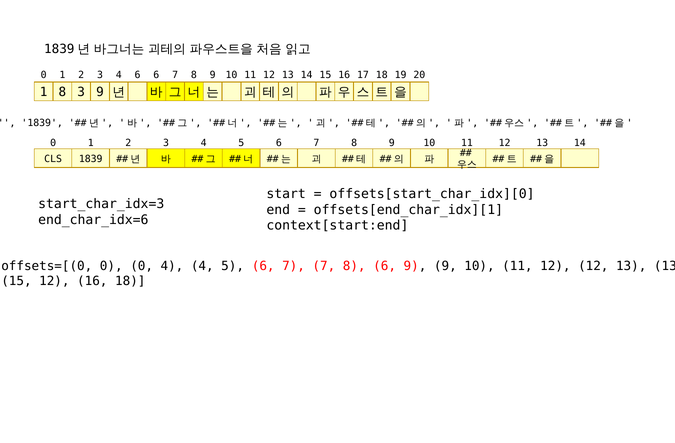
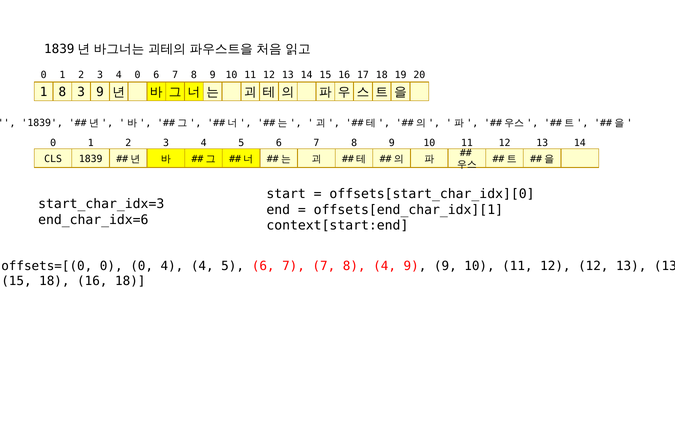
4 6: 6 -> 0
8 6: 6 -> 4
15 12: 12 -> 18
